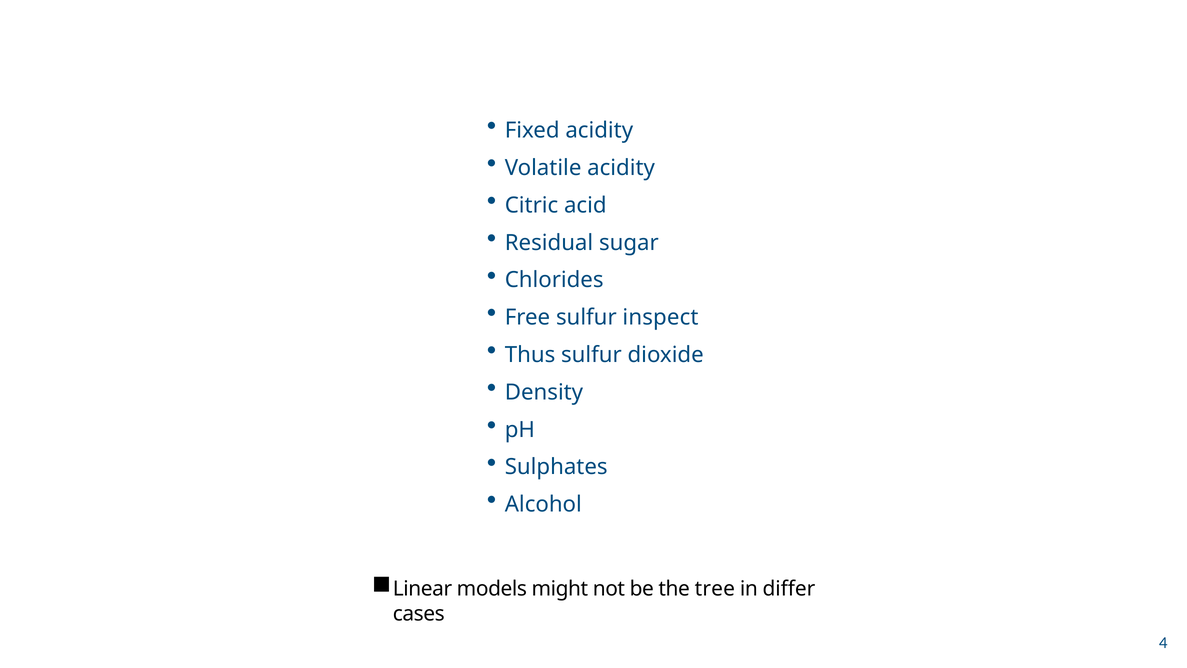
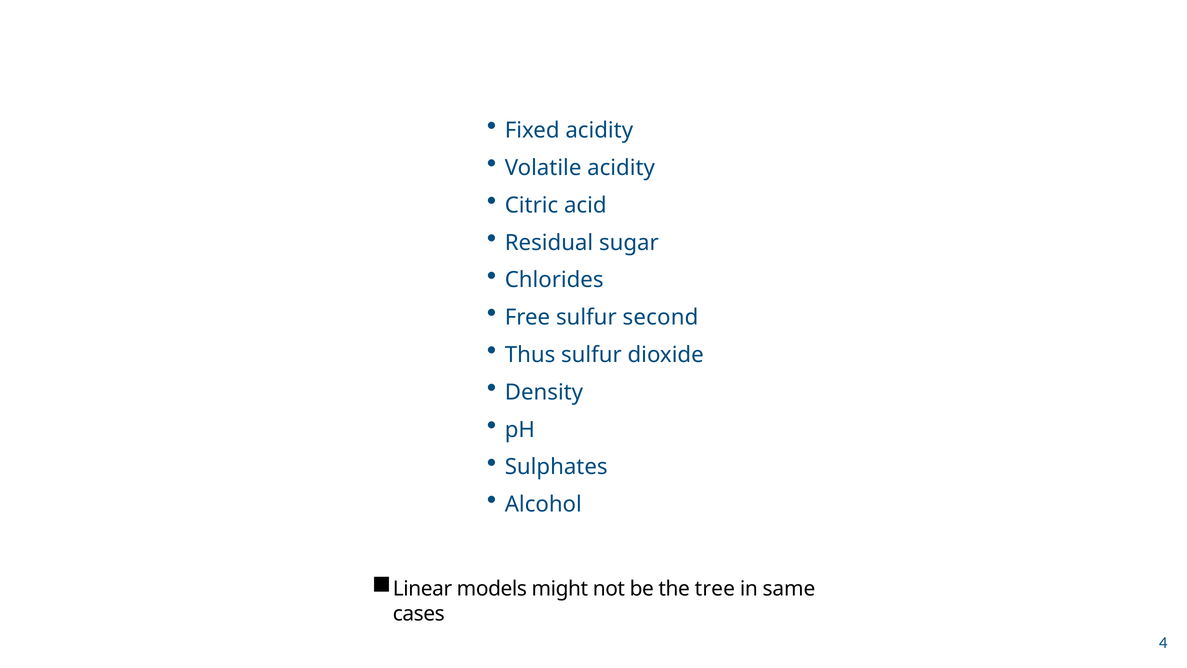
inspect: inspect -> second
differ: differ -> same
